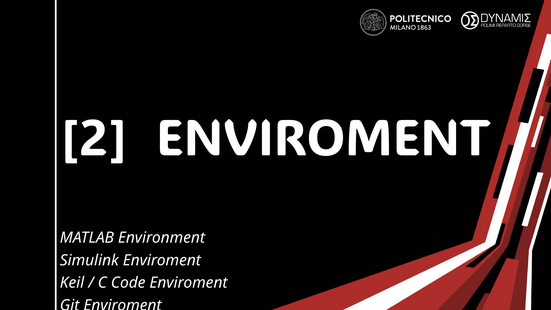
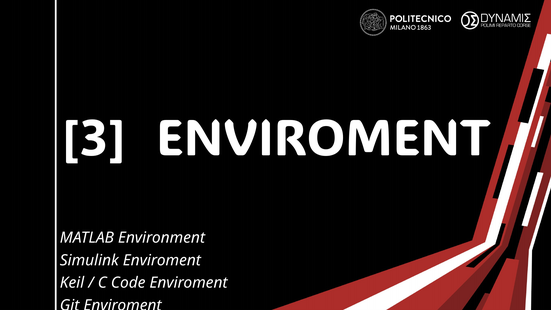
2: 2 -> 3
